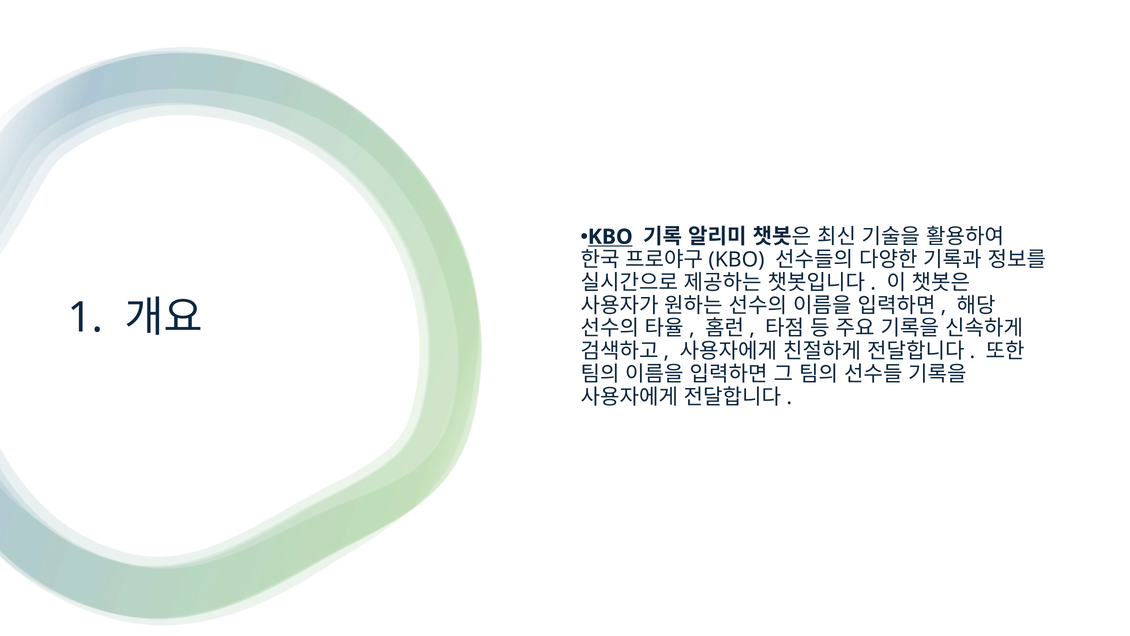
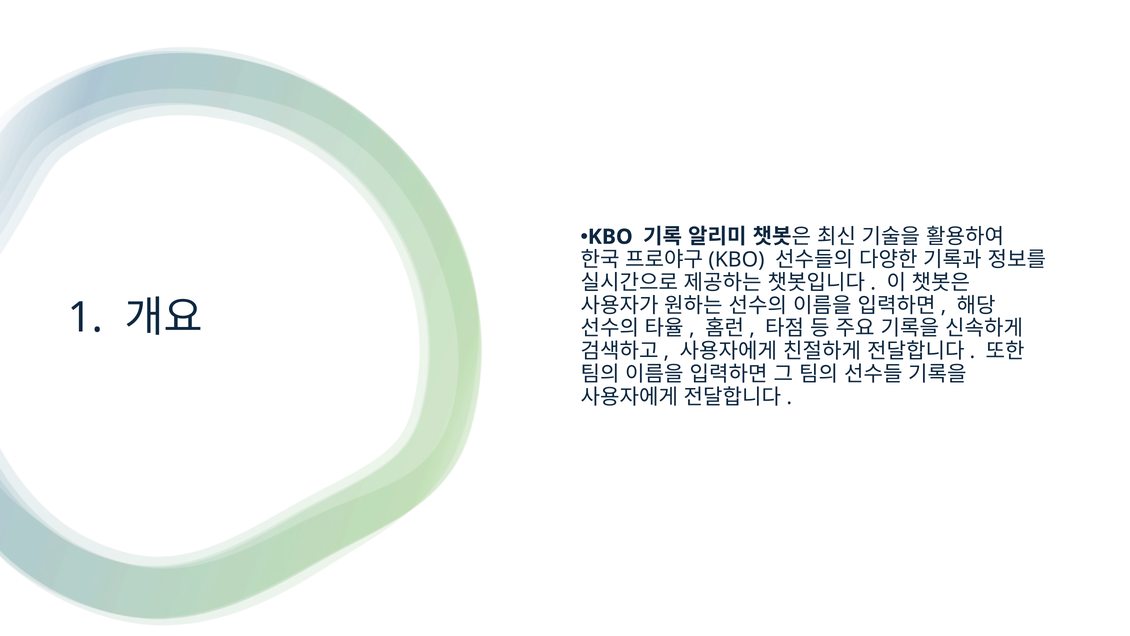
KBO underline: present -> none
